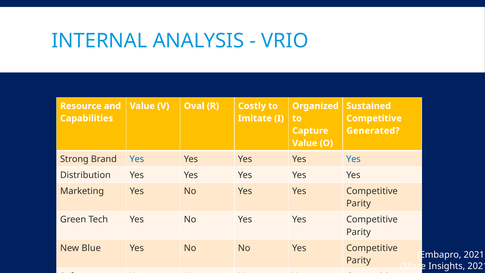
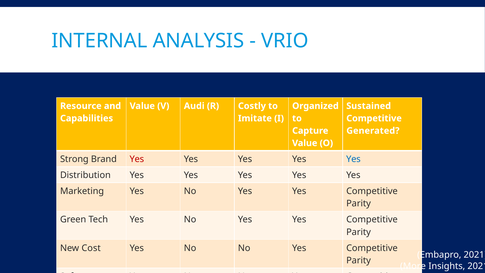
Oval: Oval -> Audi
Yes at (137, 159) colour: blue -> red
Blue: Blue -> Cost
